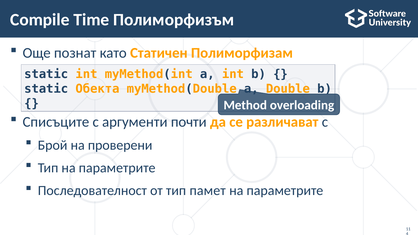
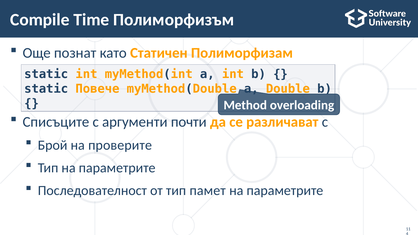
Обекта: Обекта -> Повече
проверени: проверени -> проверите
